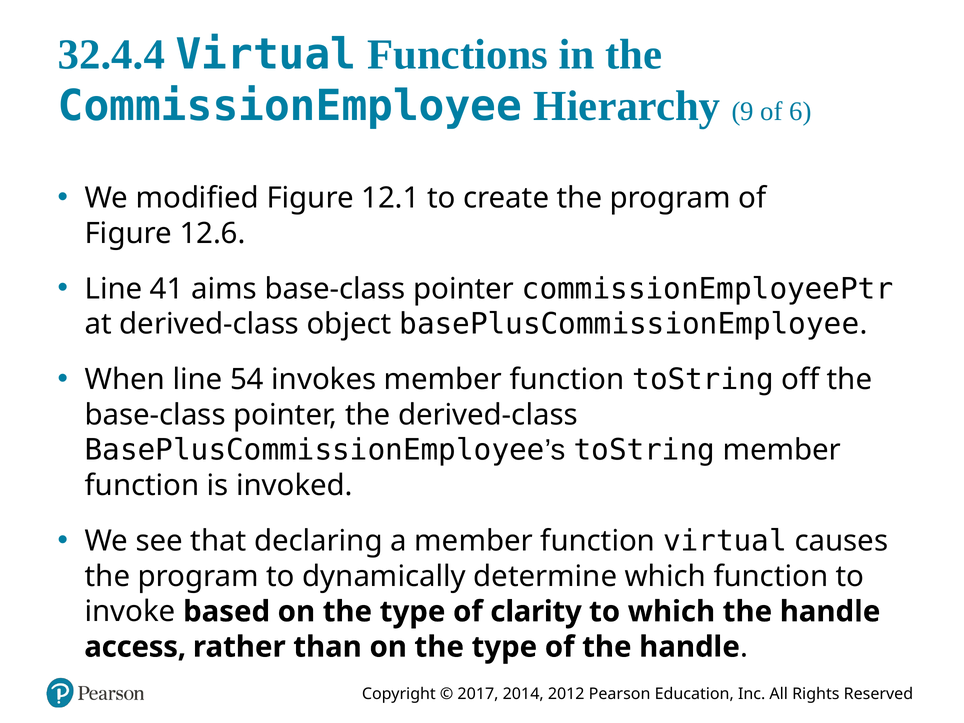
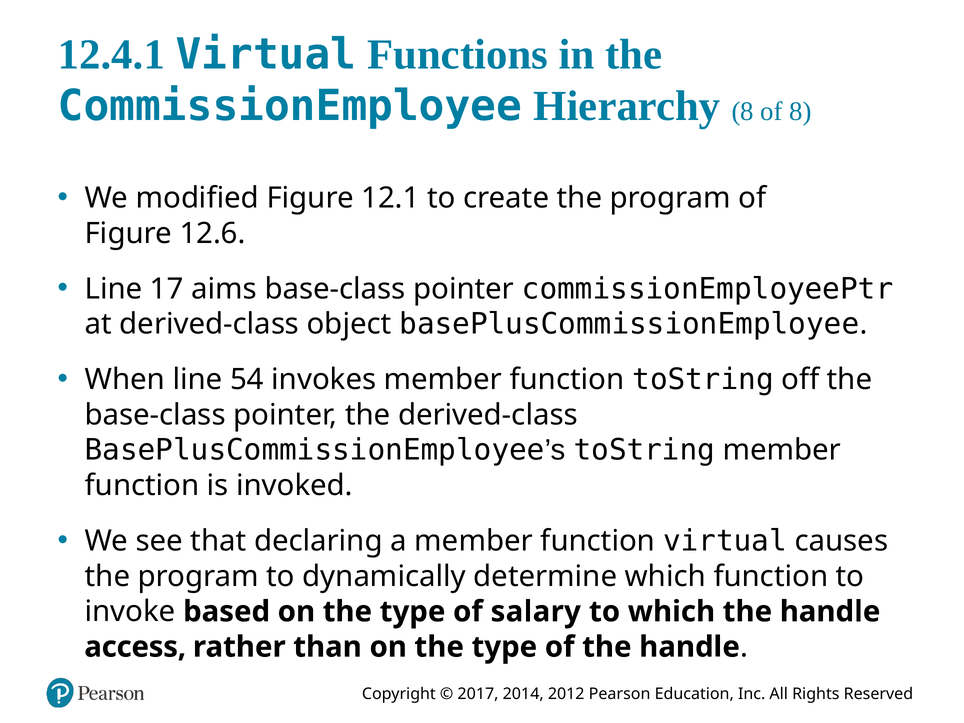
32.4.4: 32.4.4 -> 12.4.1
Hierarchy 9: 9 -> 8
of 6: 6 -> 8
41: 41 -> 17
clarity: clarity -> salary
